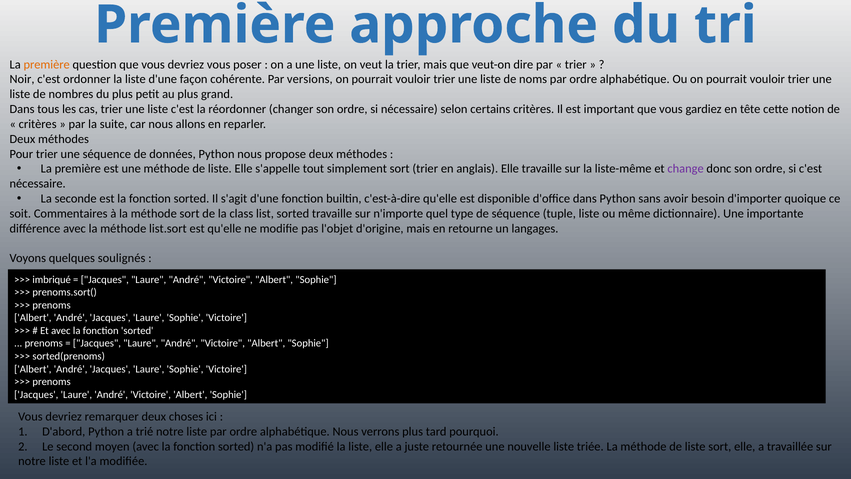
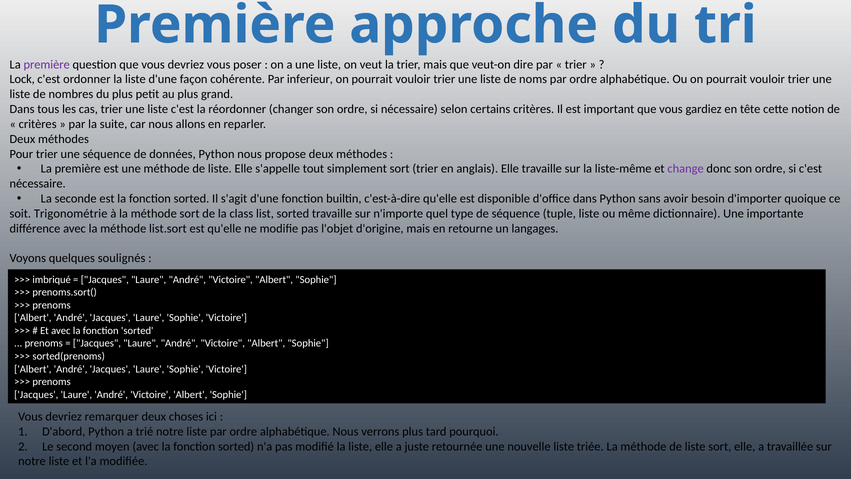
première at (47, 64) colour: orange -> purple
Noir: Noir -> Lock
versions: versions -> inferieur
Commentaires: Commentaires -> Trigonométrie
